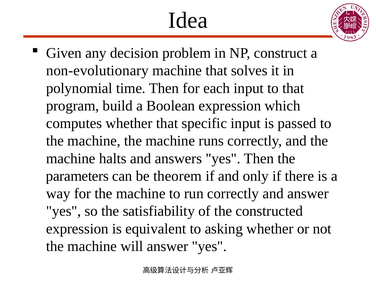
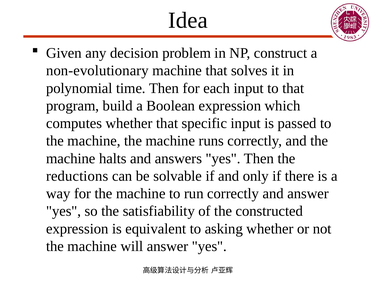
parameters: parameters -> reductions
theorem: theorem -> solvable
